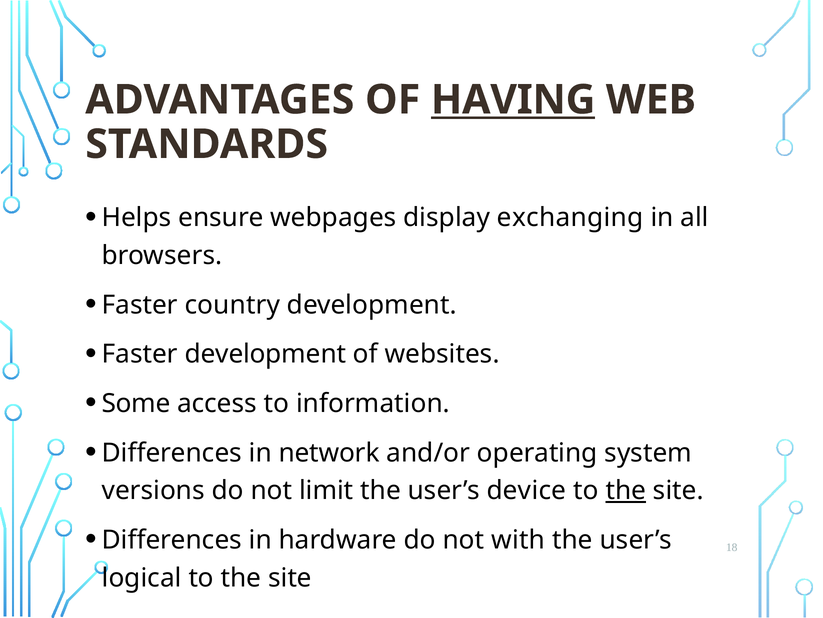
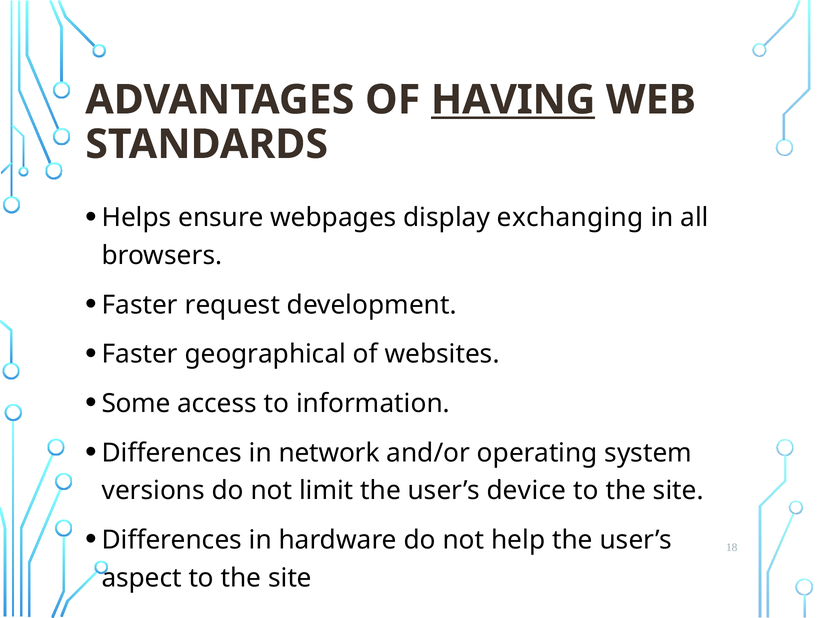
country: country -> request
Faster development: development -> geographical
the at (626, 490) underline: present -> none
with: with -> help
logical: logical -> aspect
